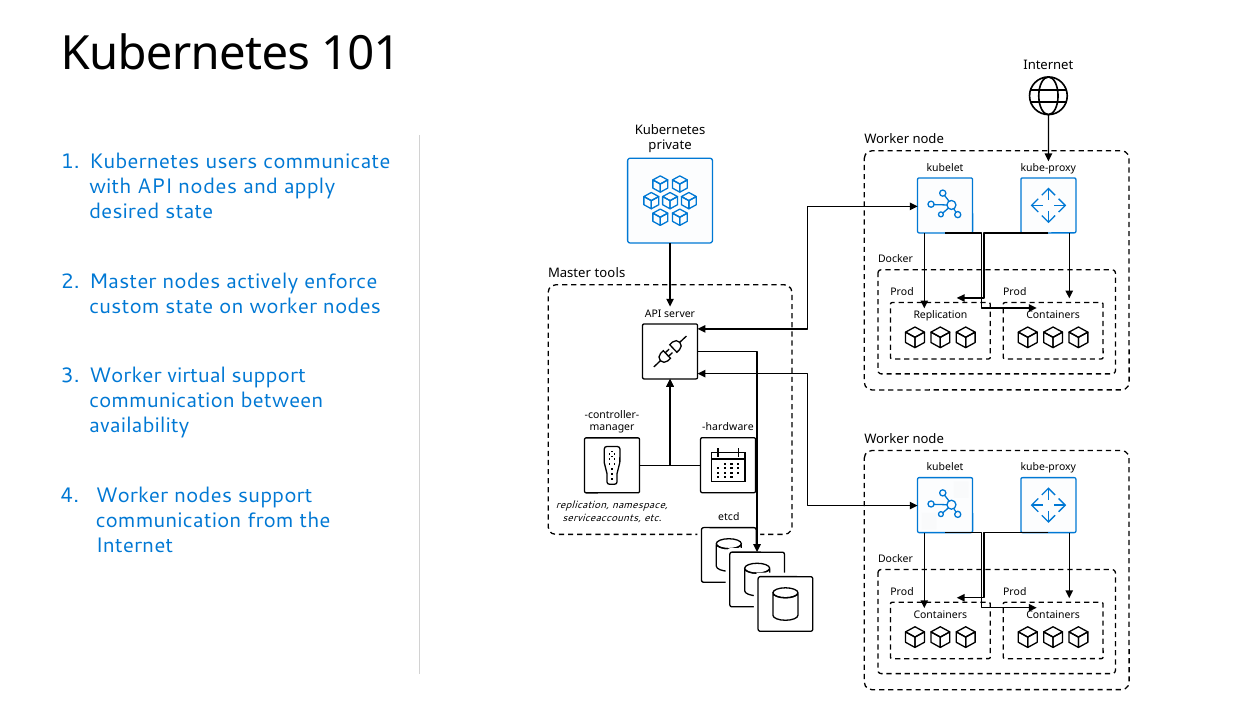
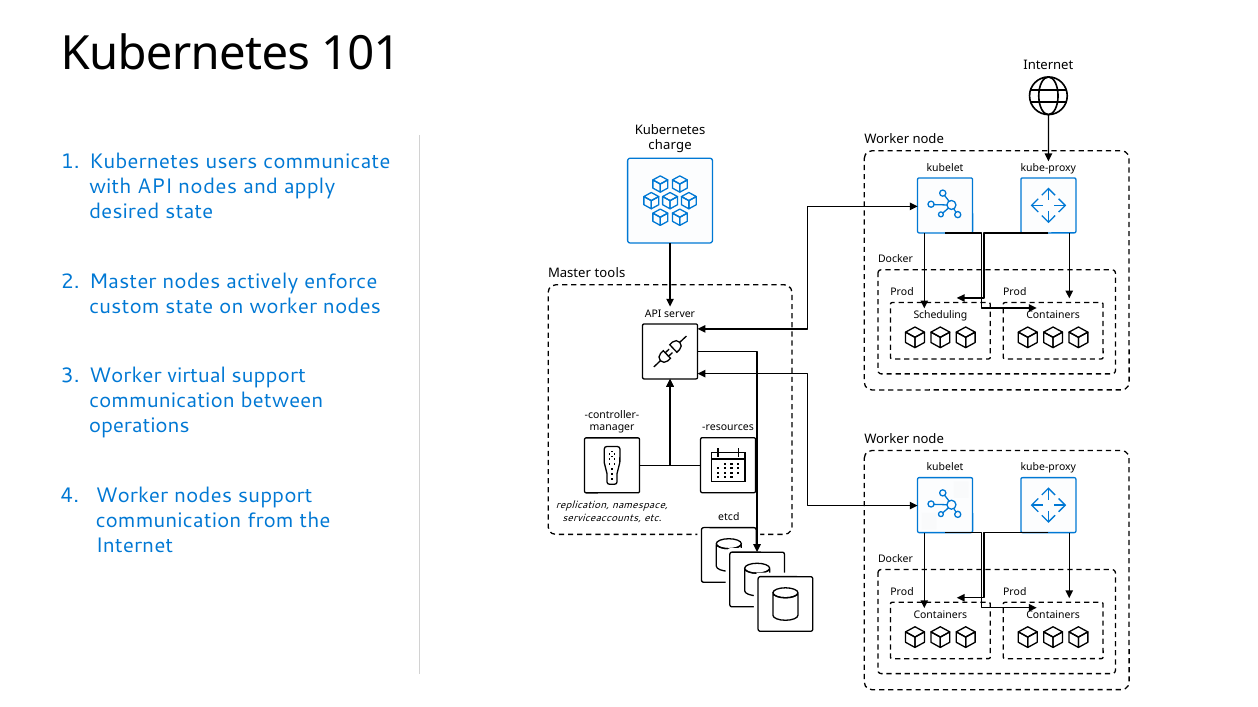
private: private -> charge
Replication at (940, 315): Replication -> Scheduling
availability: availability -> operations
hardware: hardware -> resources
